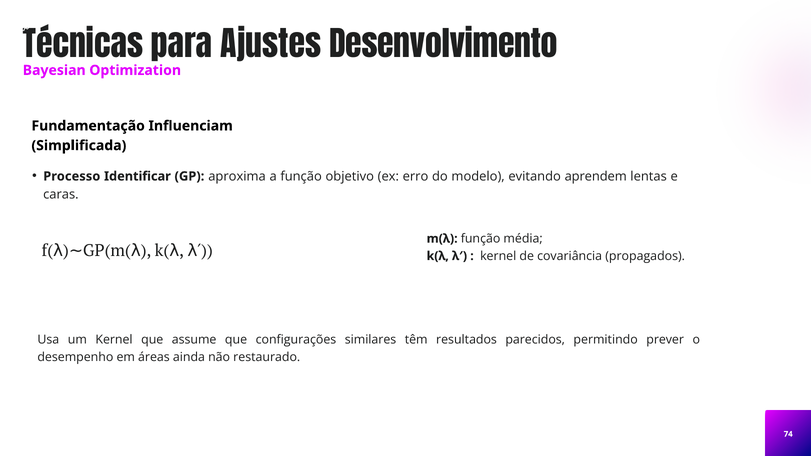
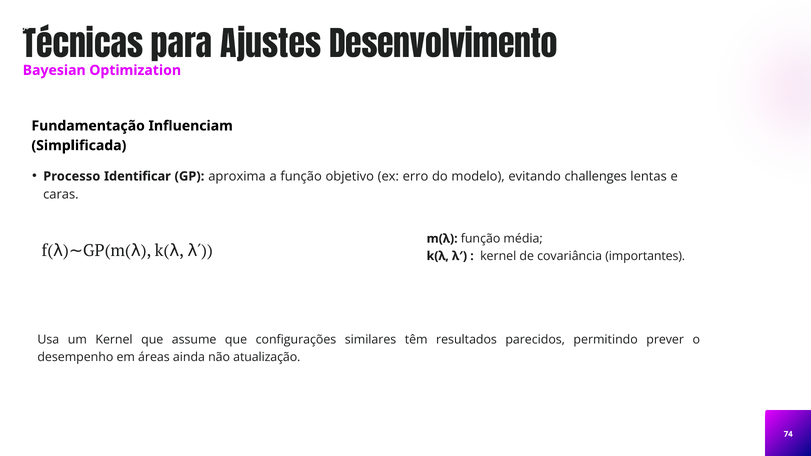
aprendem: aprendem -> challenges
propagados: propagados -> importantes
restaurado: restaurado -> atualização
